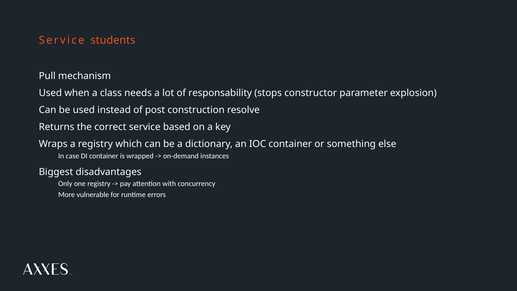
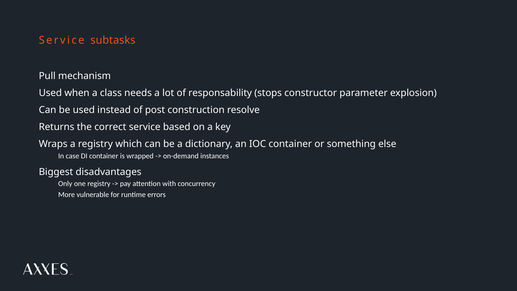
students: students -> subtasks
